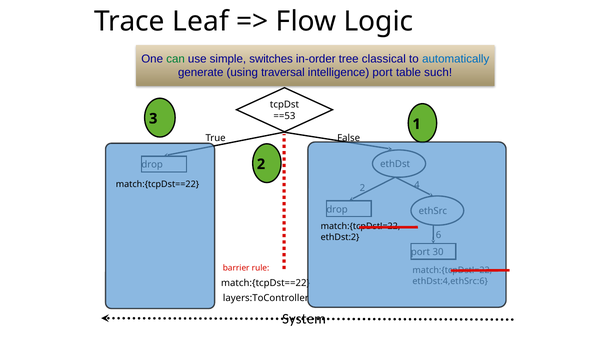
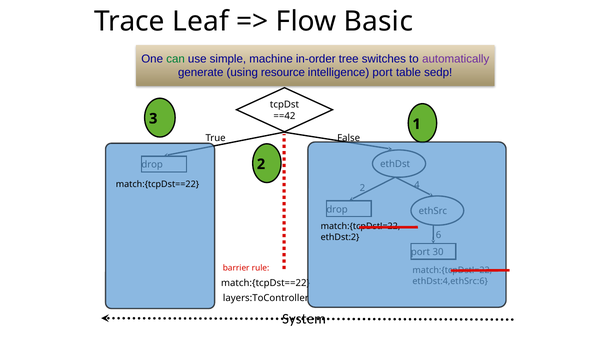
Logic: Logic -> Basic
switches: switches -> machine
classical: classical -> switches
automatically colour: blue -> purple
traversal: traversal -> resource
such: such -> sedp
==53: ==53 -> ==42
